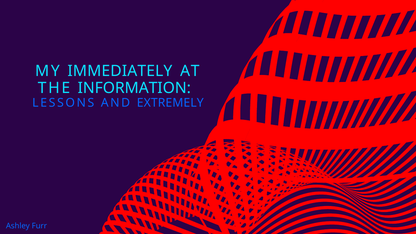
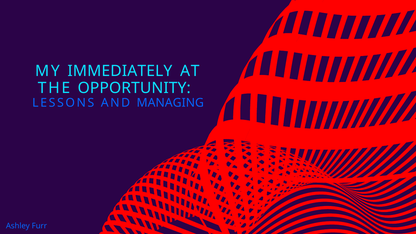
INFORMATION: INFORMATION -> OPPORTUNITY
EXTREMELY: EXTREMELY -> MANAGING
